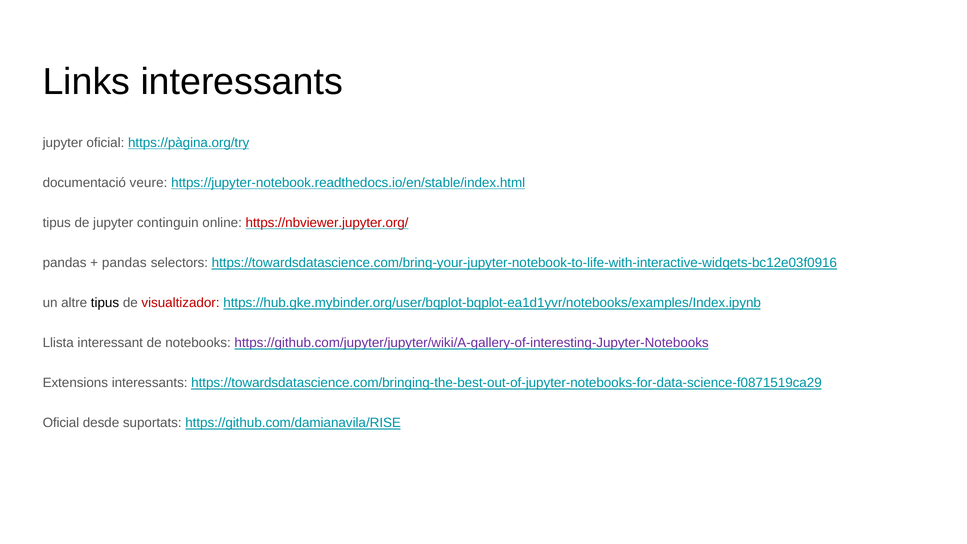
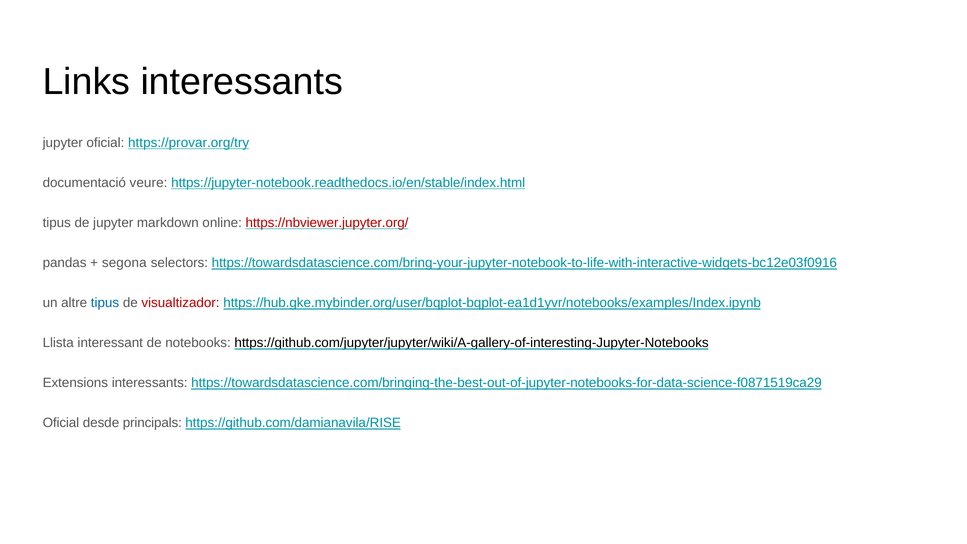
https://pàgina.org/try: https://pàgina.org/try -> https://provar.org/try
continguin: continguin -> markdown
pandas at (124, 263): pandas -> segona
tipus at (105, 303) colour: black -> blue
https://github.com/jupyter/jupyter/wiki/A-gallery-of-interesting-Jupyter-Notebooks colour: purple -> black
suportats: suportats -> principals
